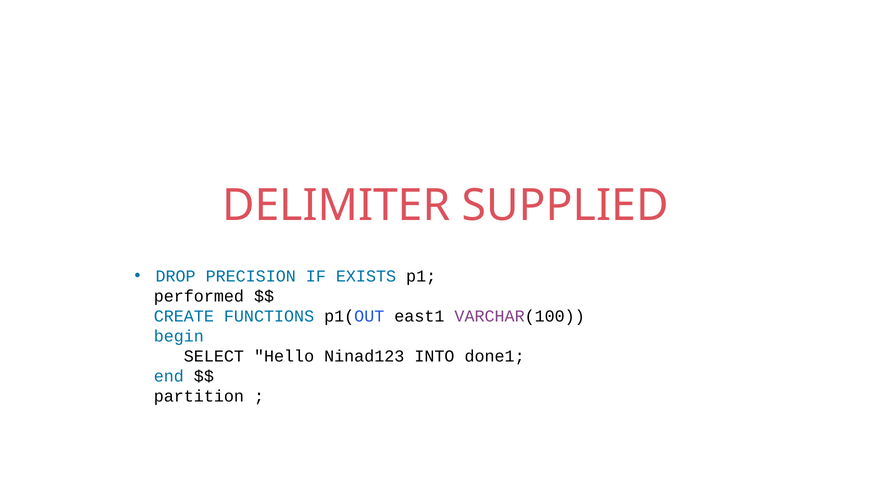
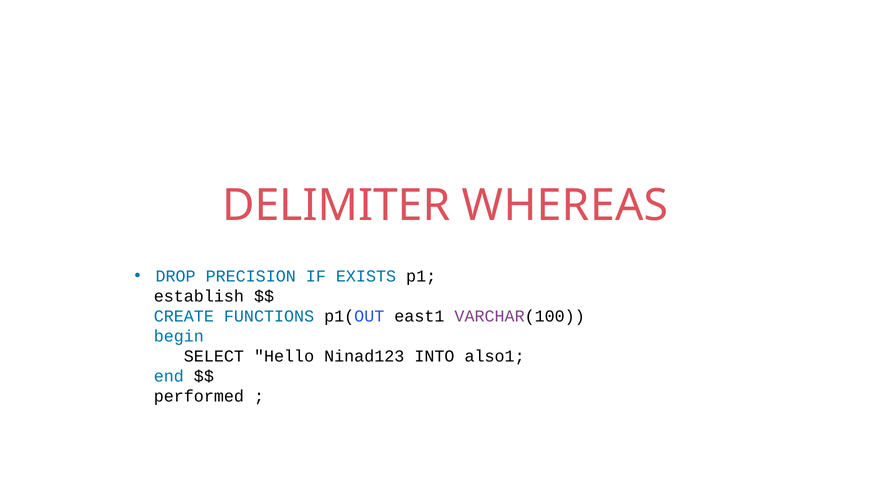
SUPPLIED: SUPPLIED -> WHEREAS
performed: performed -> establish
done1: done1 -> also1
partition: partition -> performed
